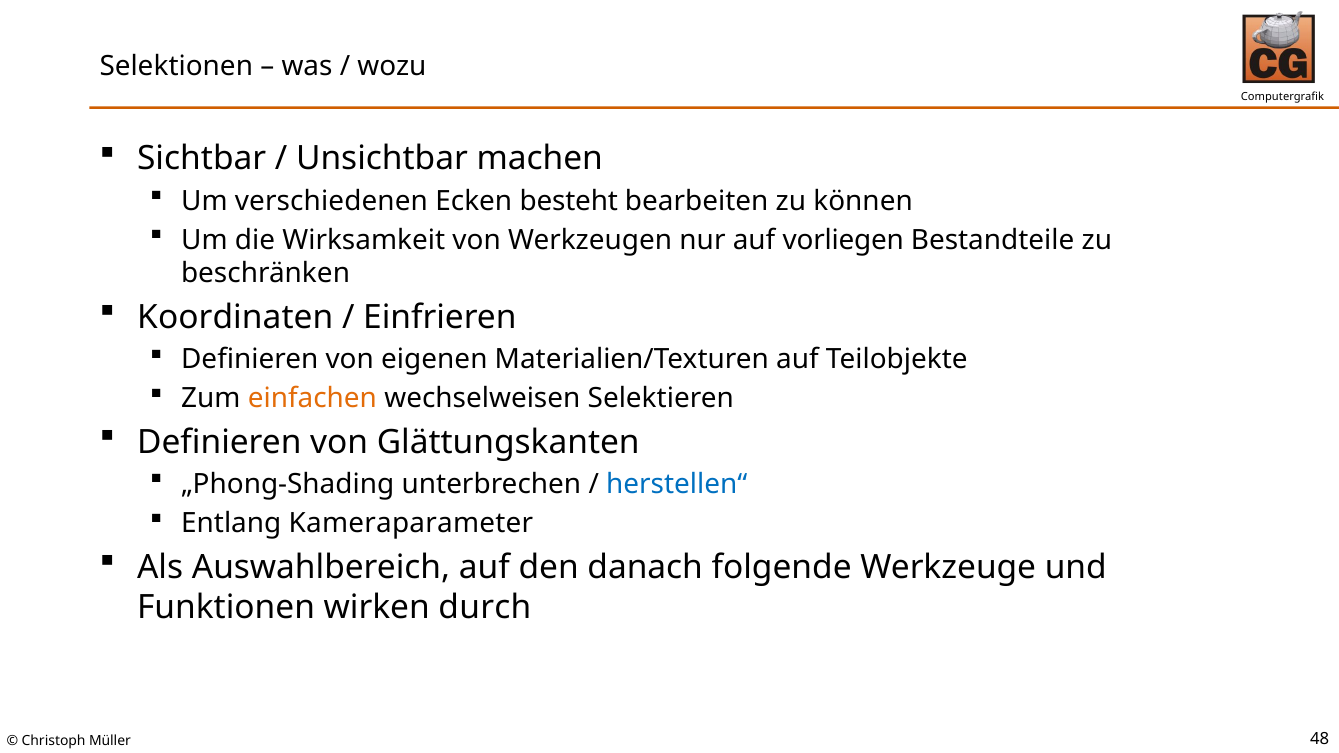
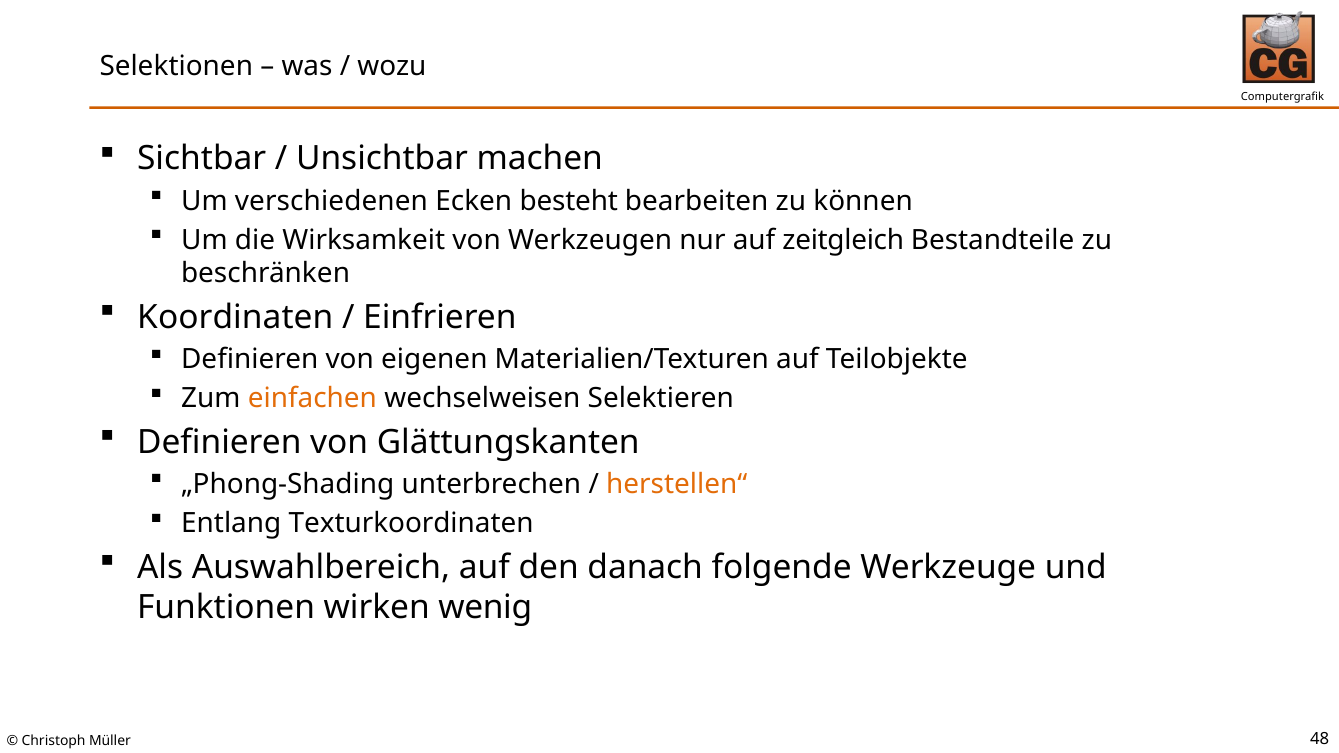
vorliegen: vorliegen -> zeitgleich
herstellen“ colour: blue -> orange
Kameraparameter: Kameraparameter -> Texturkoordinaten
durch: durch -> wenig
